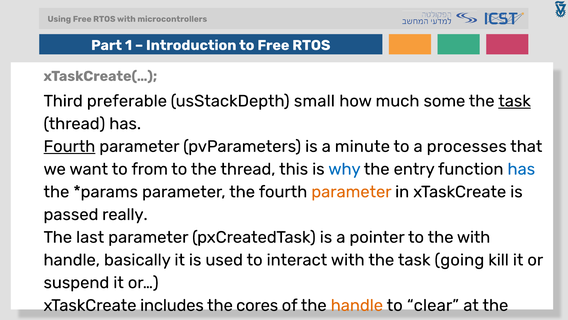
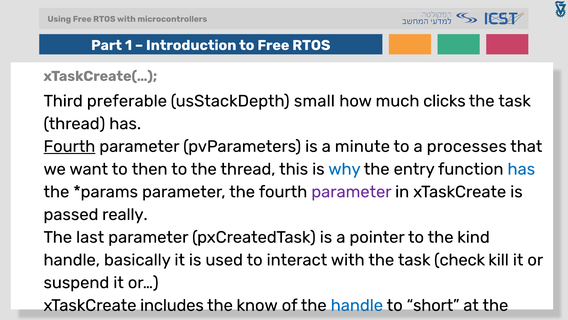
some: some -> clicks
task at (515, 101) underline: present -> none
from: from -> then
parameter at (351, 192) colour: orange -> purple
the with: with -> kind
going: going -> check
cores: cores -> know
handle at (357, 305) colour: orange -> blue
clear: clear -> short
